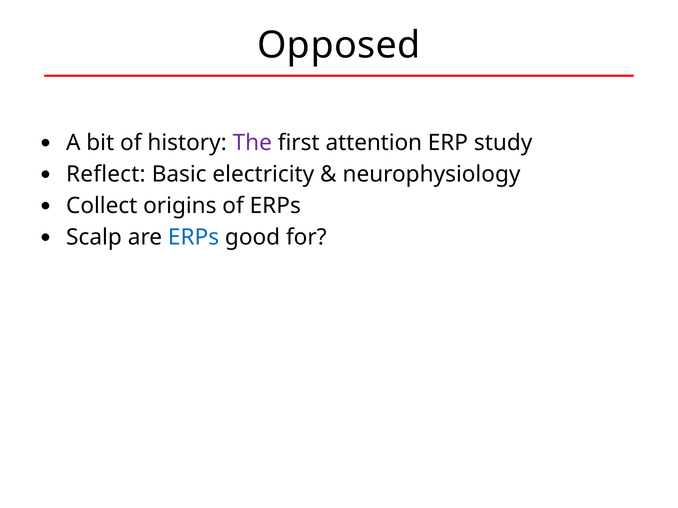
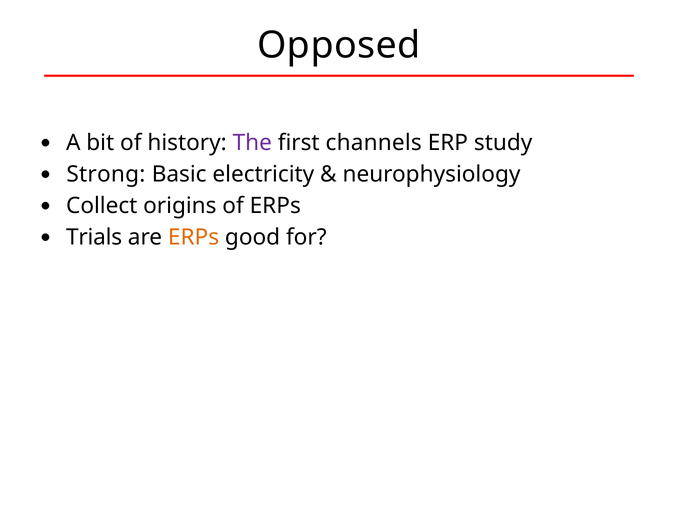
attention: attention -> channels
Reflect: Reflect -> Strong
Scalp: Scalp -> Trials
ERPs at (194, 238) colour: blue -> orange
